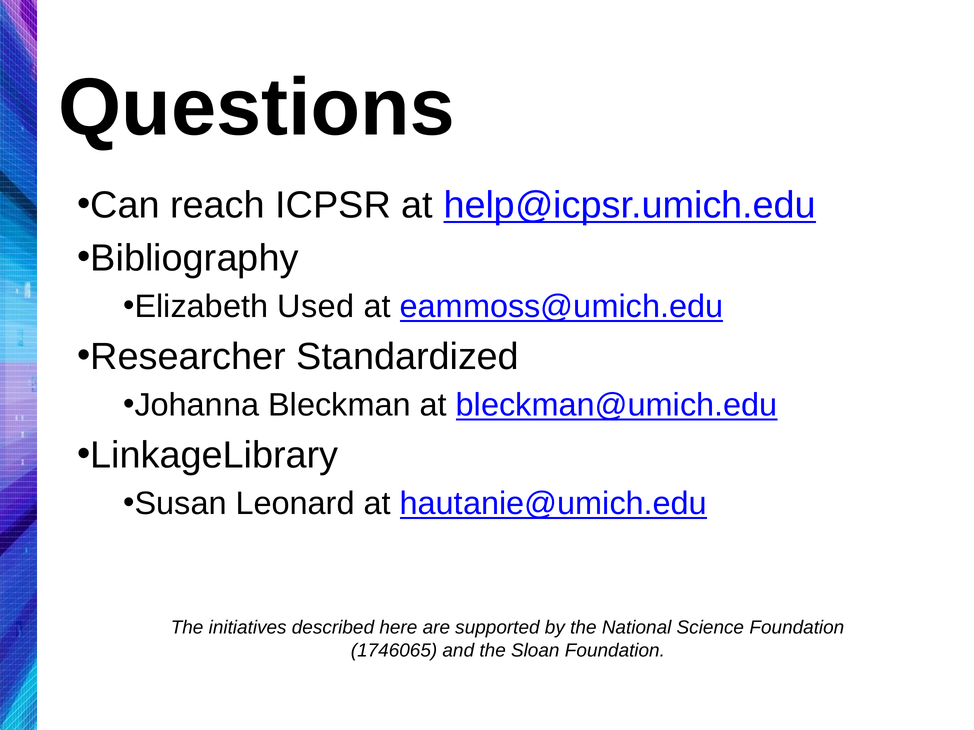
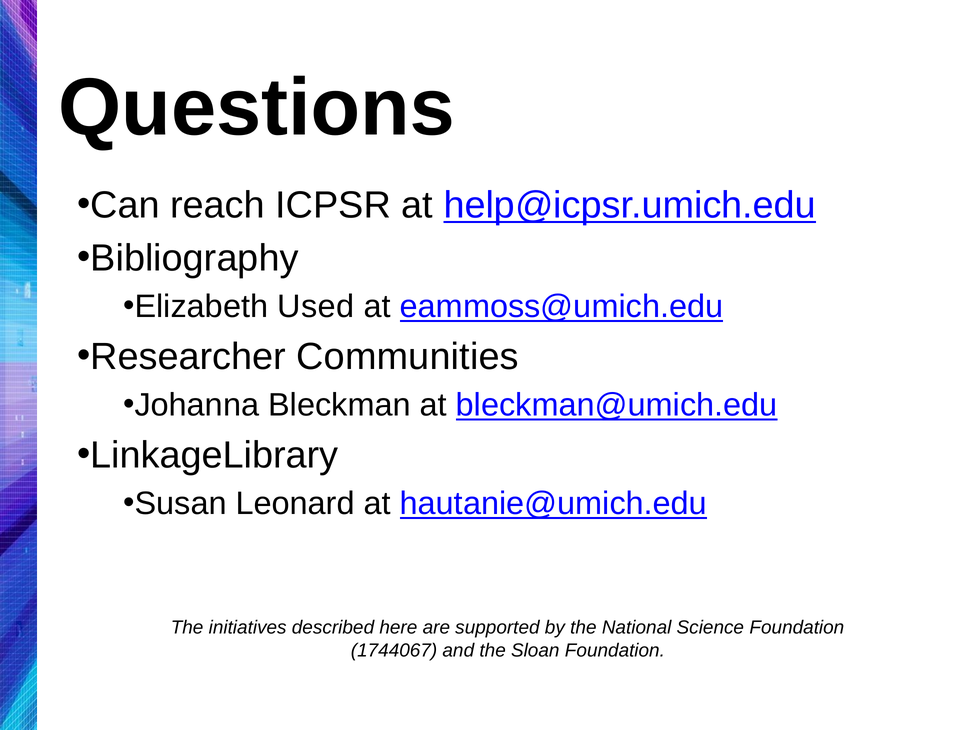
Standardized: Standardized -> Communities
1746065: 1746065 -> 1744067
